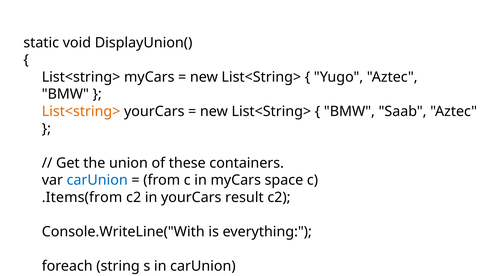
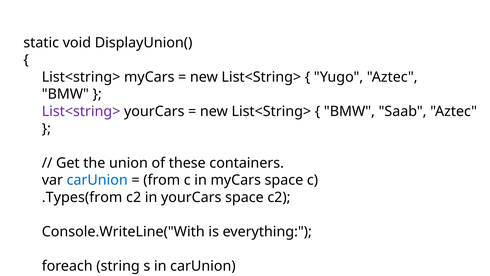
List<string> at (81, 111) colour: orange -> purple
.Items(from: .Items(from -> .Types(from
yourCars result: result -> space
